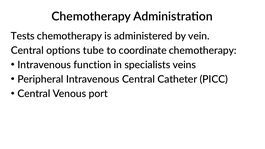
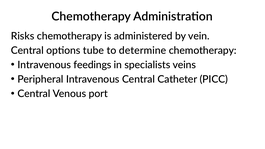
Tests: Tests -> Risks
coordinate: coordinate -> determine
function: function -> feedings
